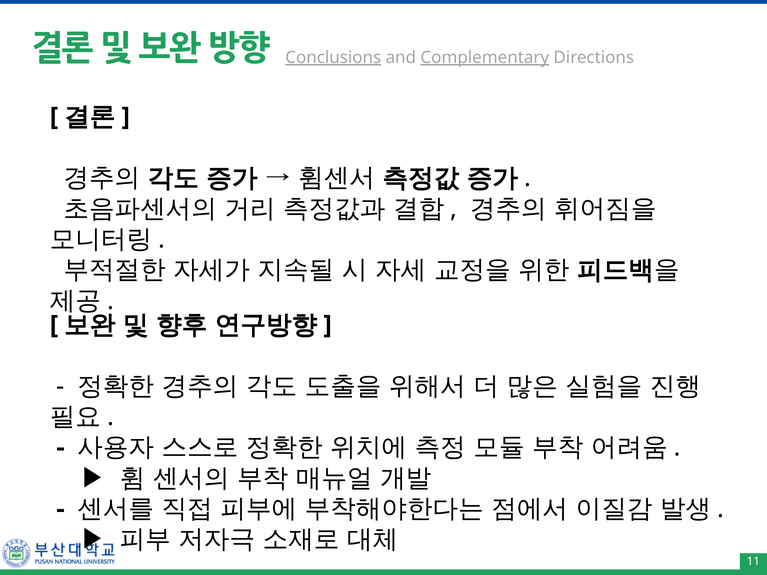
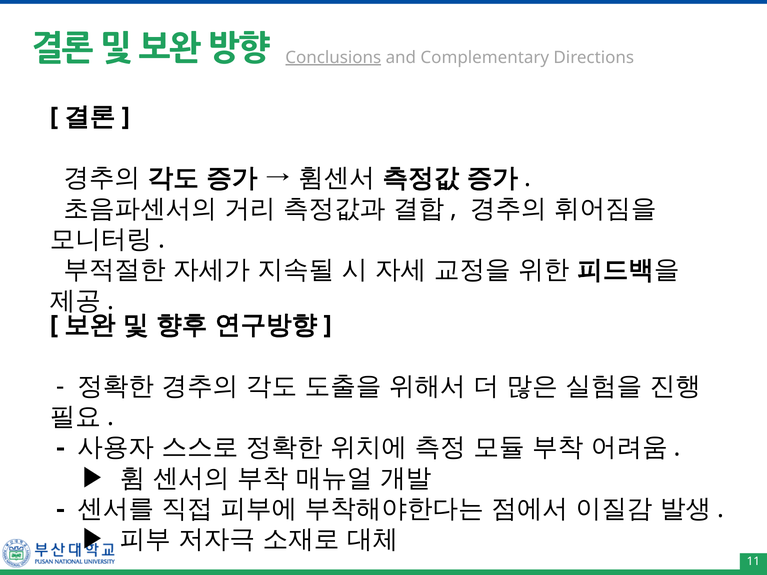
Complementary underline: present -> none
